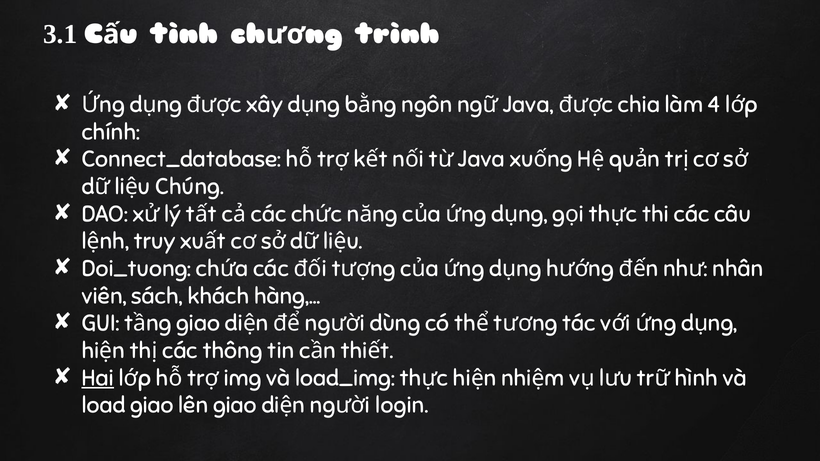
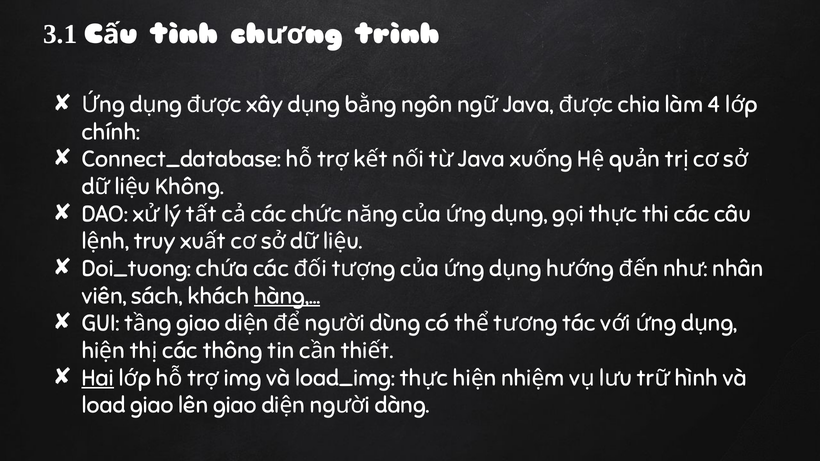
Chúng: Chúng -> Không
hàng,… underline: none -> present
login: login -> dàng
